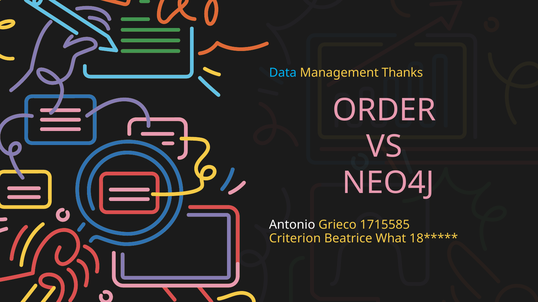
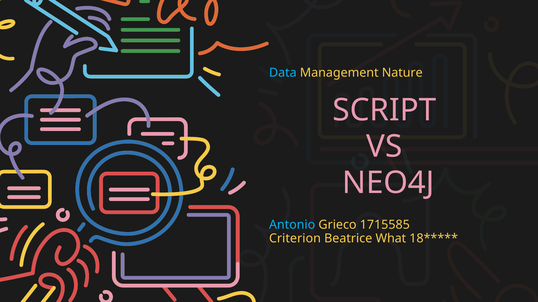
Thanks: Thanks -> Nature
ORDER: ORDER -> SCRIPT
Antonio colour: white -> light blue
